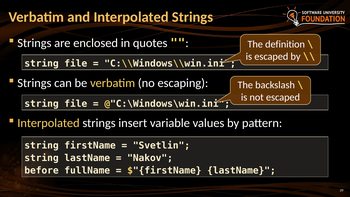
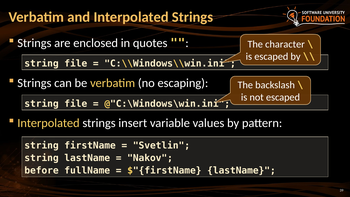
definition: definition -> character
